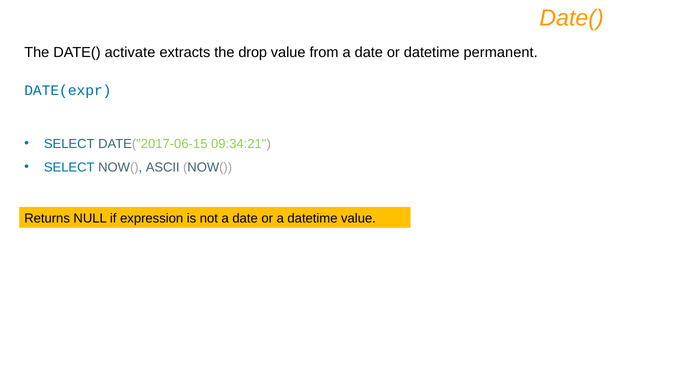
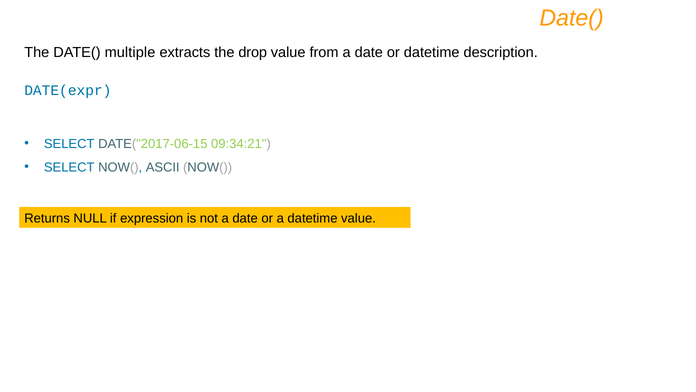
activate: activate -> multiple
permanent: permanent -> description
